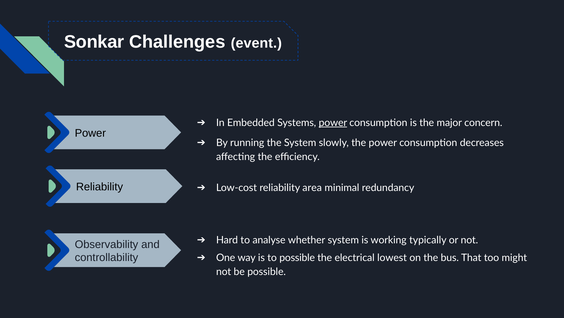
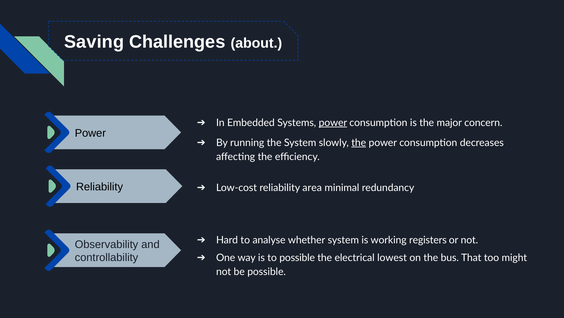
Sonkar: Sonkar -> Saving
event: event -> about
the at (359, 142) underline: none -> present
typically: typically -> registers
